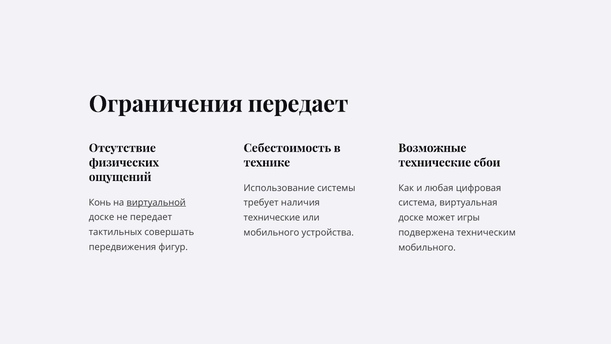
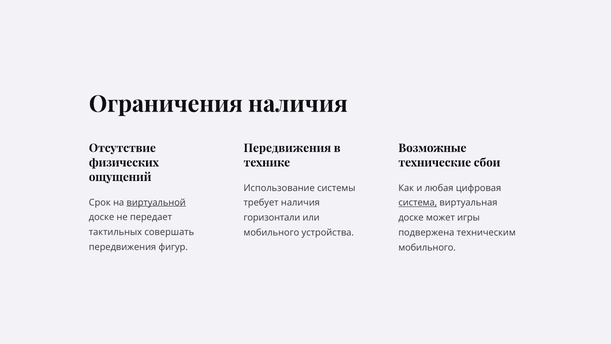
Ограничения передает: передает -> наличия
Себестоимость at (287, 148): Себестоимость -> Передвижения
Конь: Конь -> Срок
система underline: none -> present
технические at (272, 218): технические -> горизонтали
